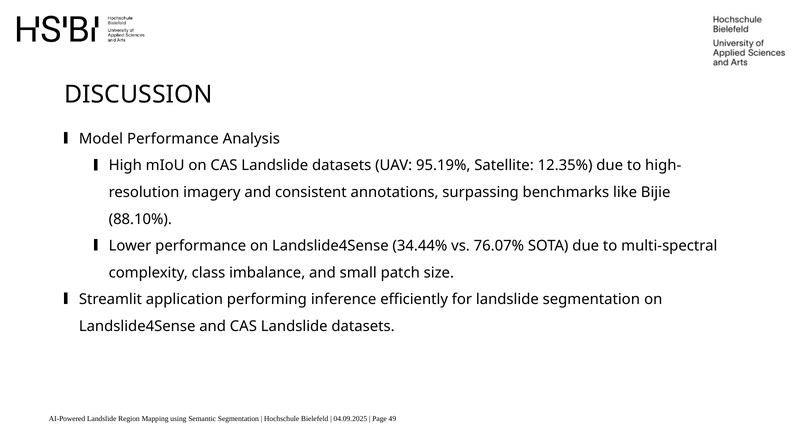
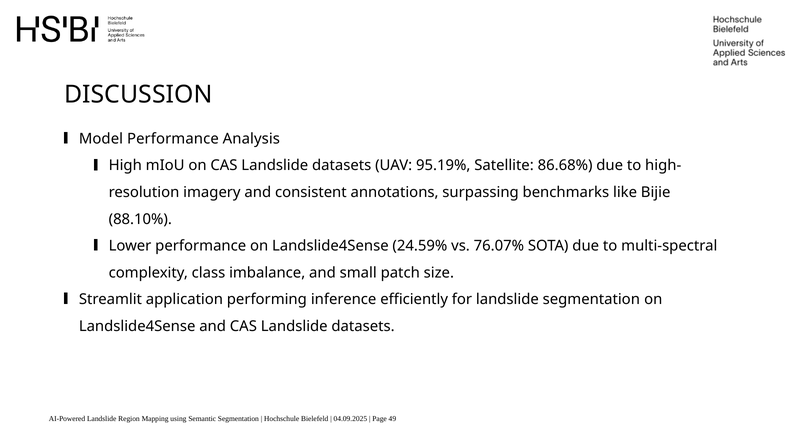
12.35%: 12.35% -> 86.68%
34.44%: 34.44% -> 24.59%
